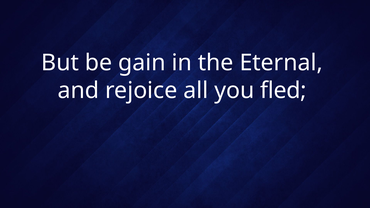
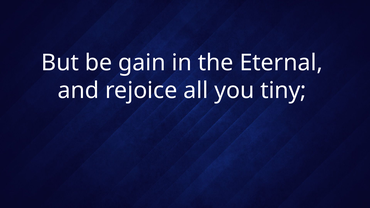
fled: fled -> tiny
